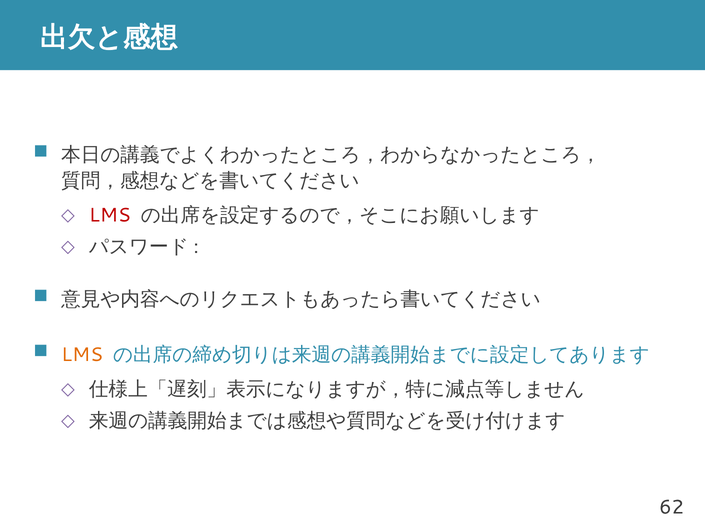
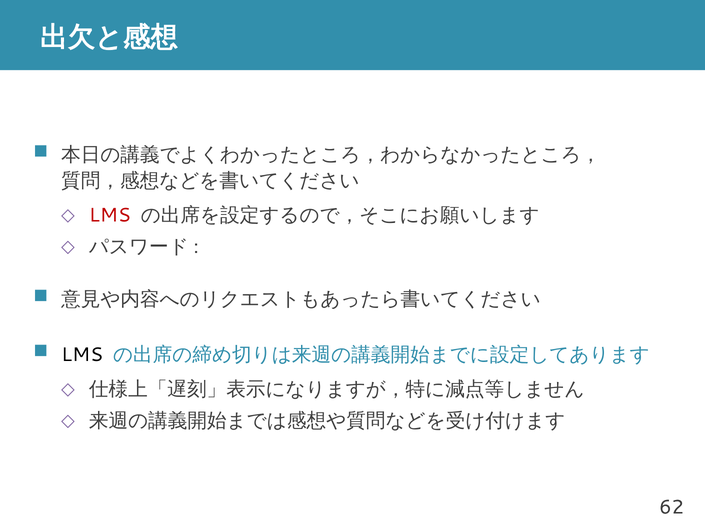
LMS at (82, 354) colour: orange -> black
